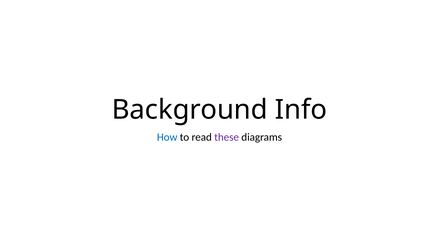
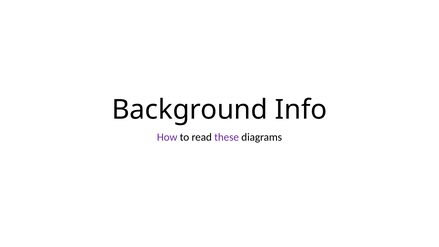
How colour: blue -> purple
